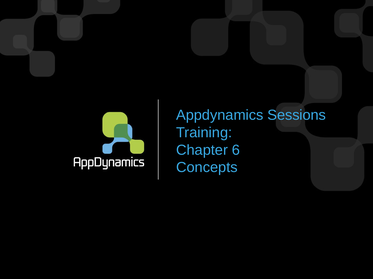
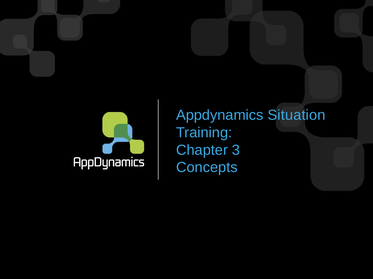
Sessions: Sessions -> Situation
6: 6 -> 3
